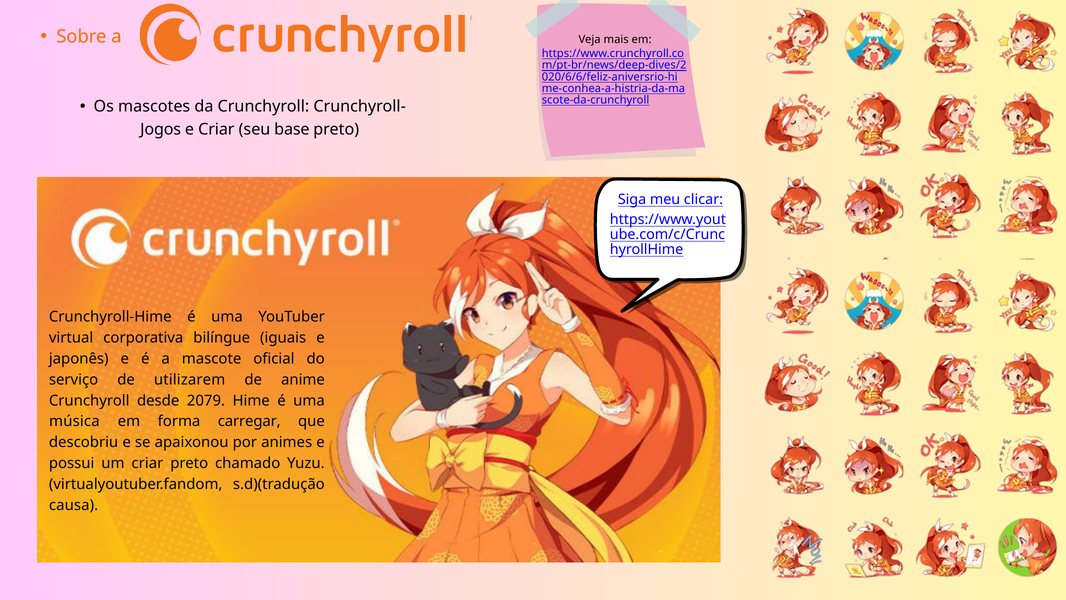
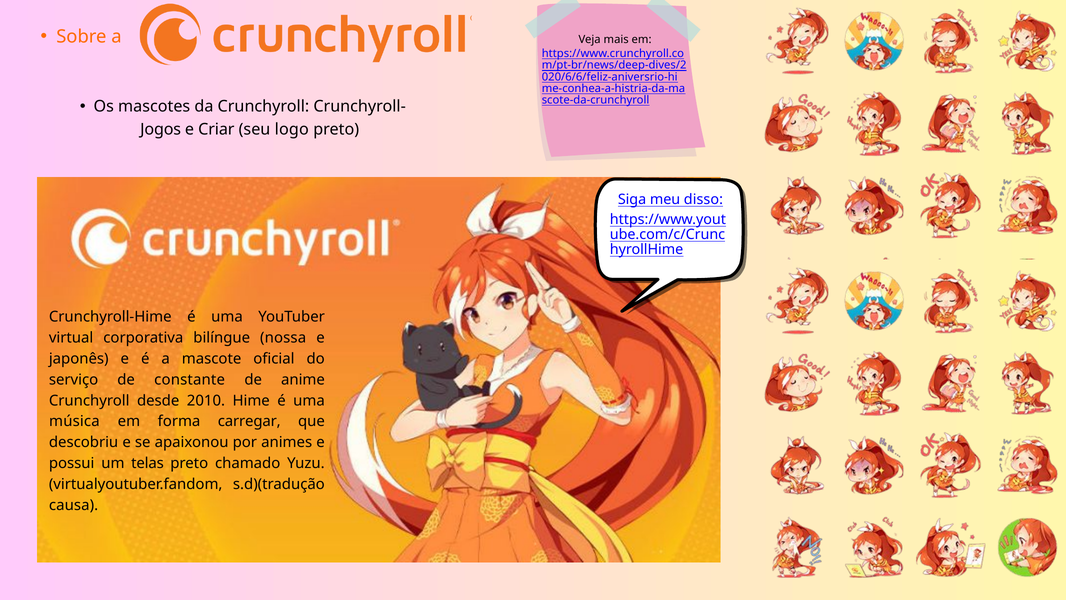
base: base -> logo
clicar: clicar -> disso
iguais: iguais -> nossa
utilizarem: utilizarem -> constante
2079: 2079 -> 2010
um criar: criar -> telas
